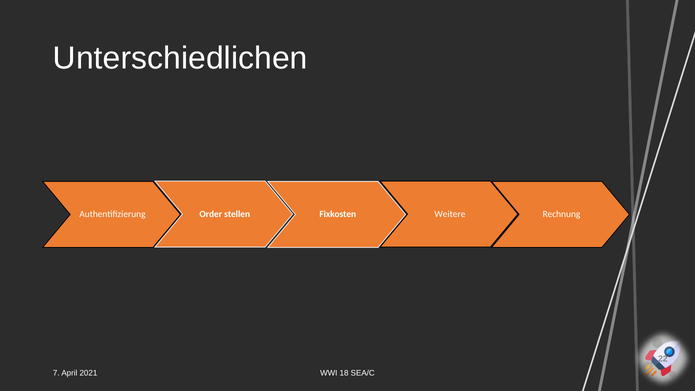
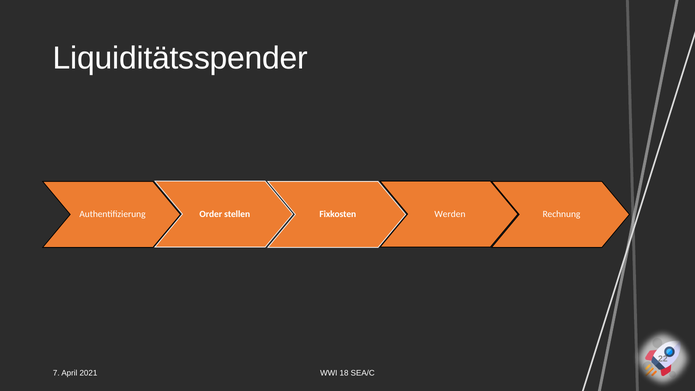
Unterschiedlichen: Unterschiedlichen -> Liquiditätsspender
Weitere: Weitere -> Werden
